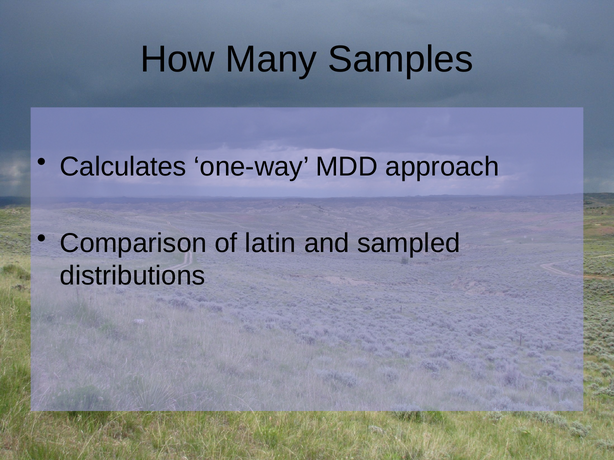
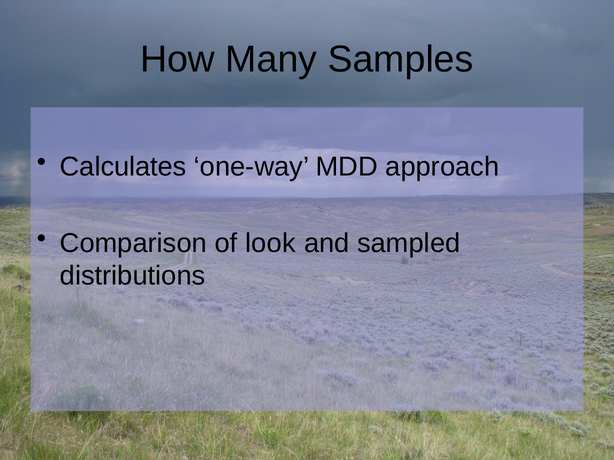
latin: latin -> look
